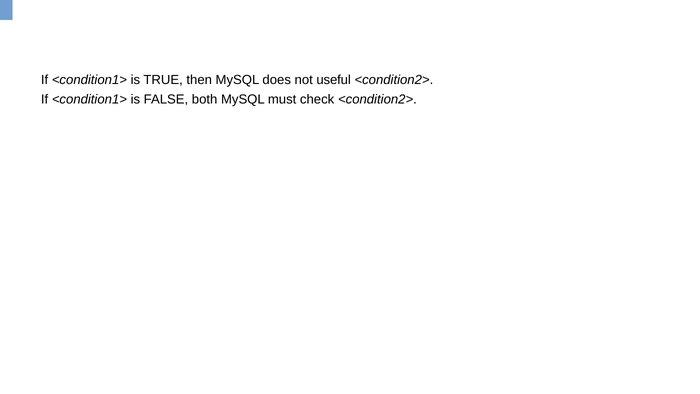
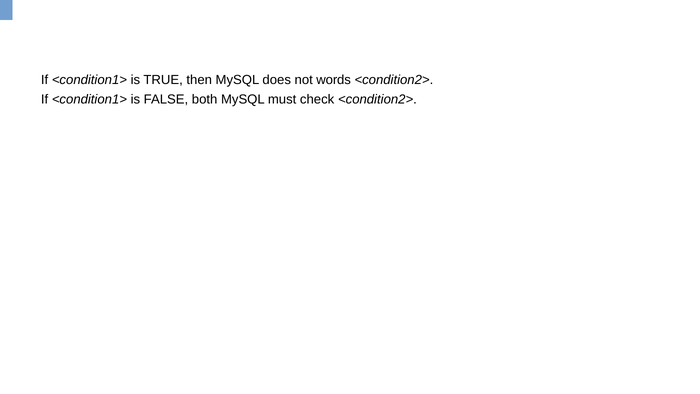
useful: useful -> words
